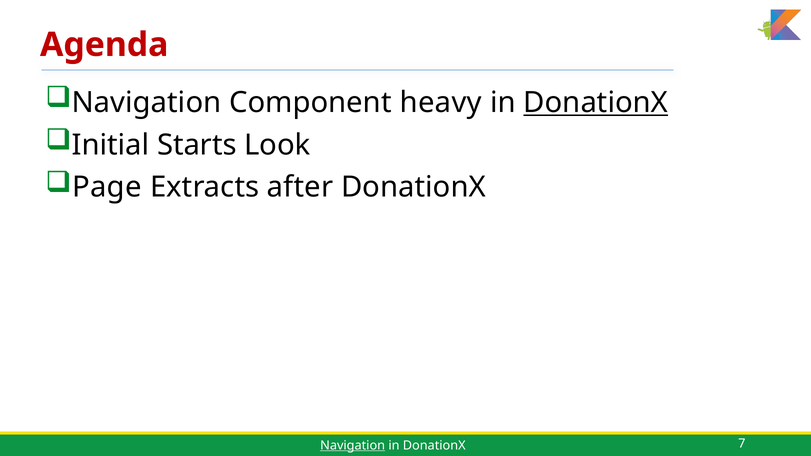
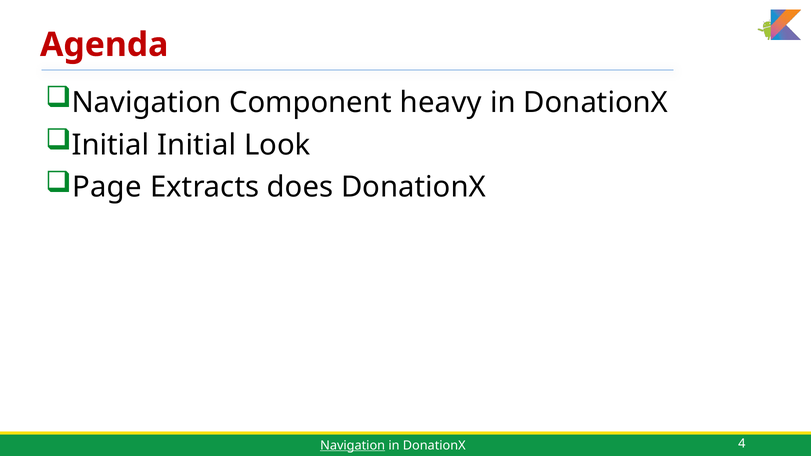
DonationX at (596, 103) underline: present -> none
Initial Starts: Starts -> Initial
after: after -> does
7: 7 -> 4
